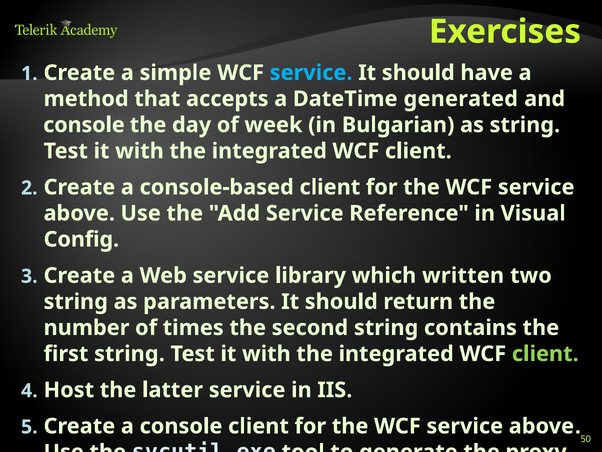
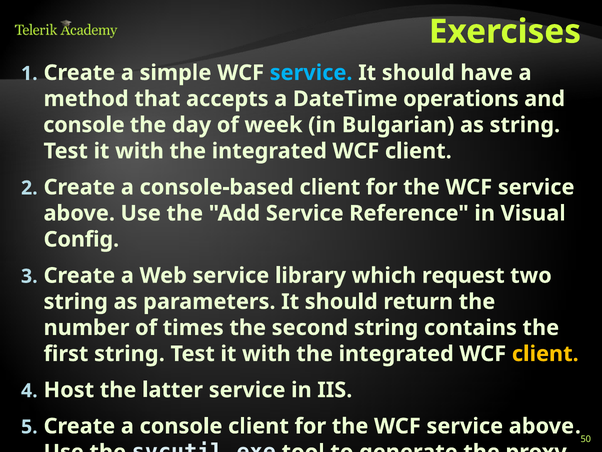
generated: generated -> operations
written: written -> request
client at (545, 354) colour: light green -> yellow
